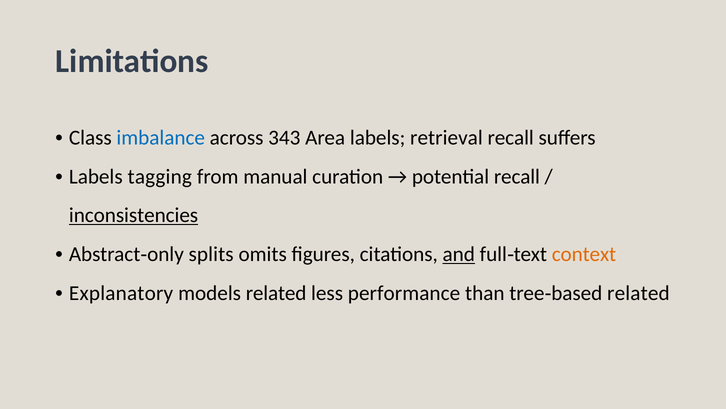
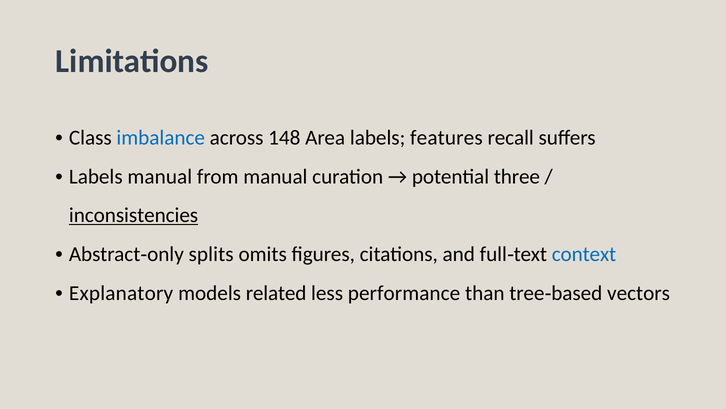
343: 343 -> 148
retrieval: retrieval -> features
Labels tagging: tagging -> manual
potential recall: recall -> three
and underline: present -> none
context colour: orange -> blue
related at (638, 293): related -> vectors
